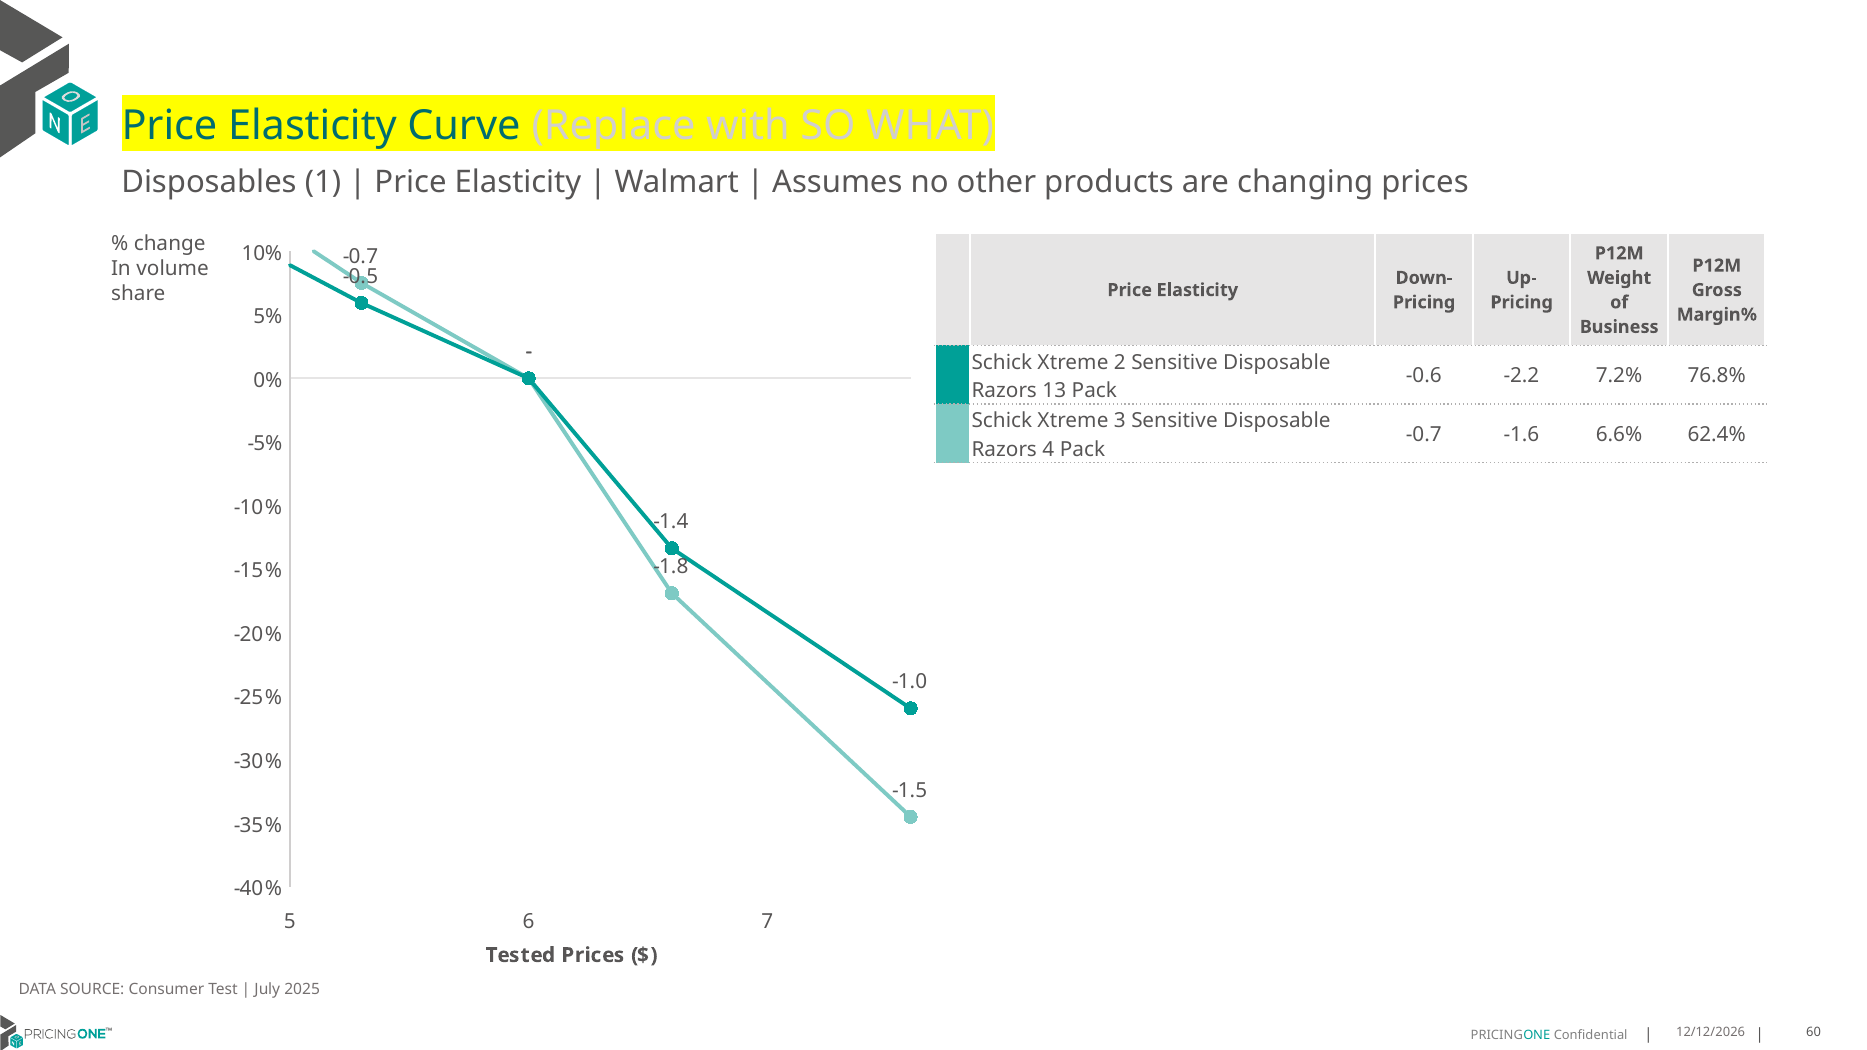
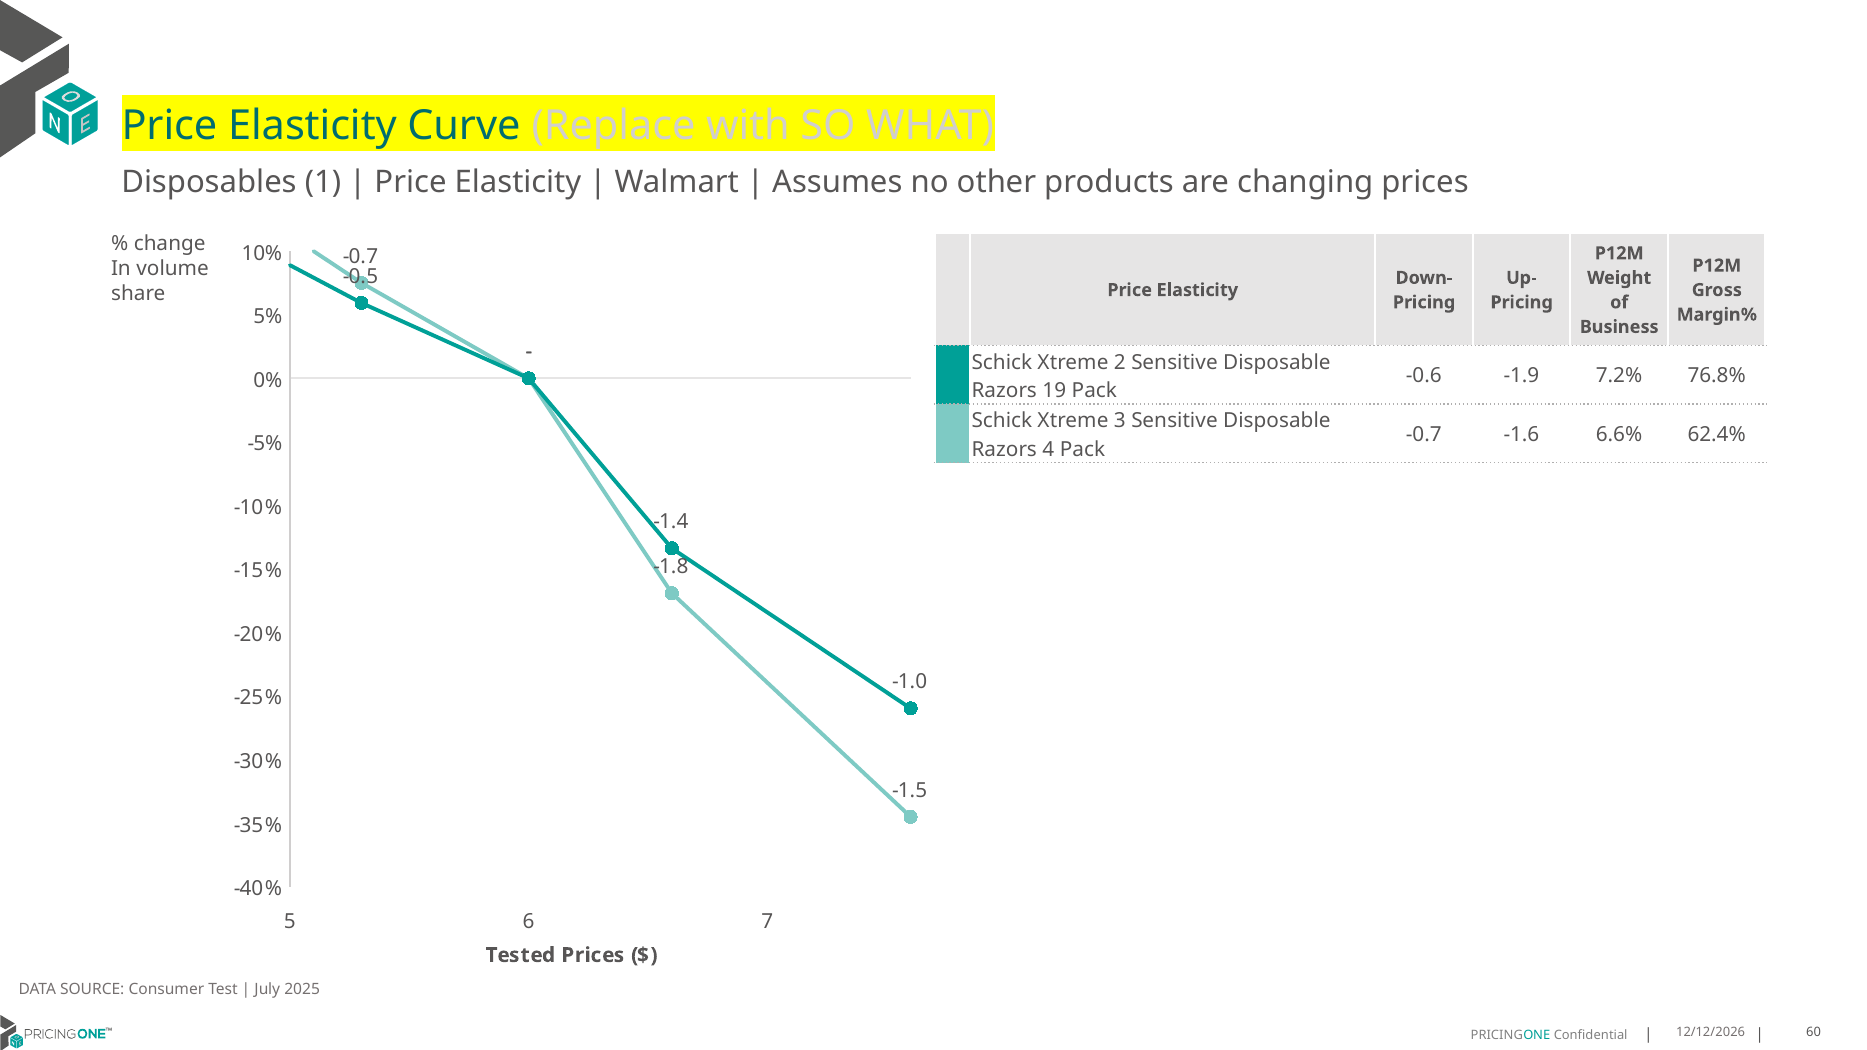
-2.2: -2.2 -> -1.9
13: 13 -> 19
